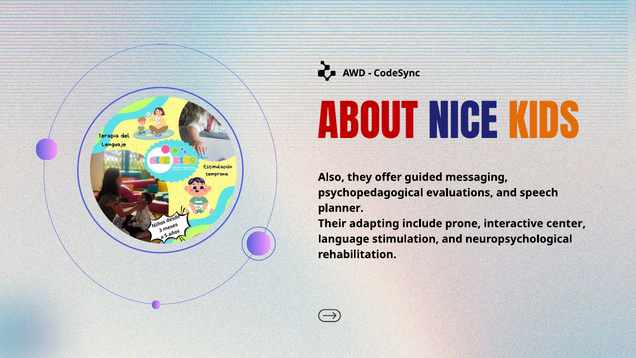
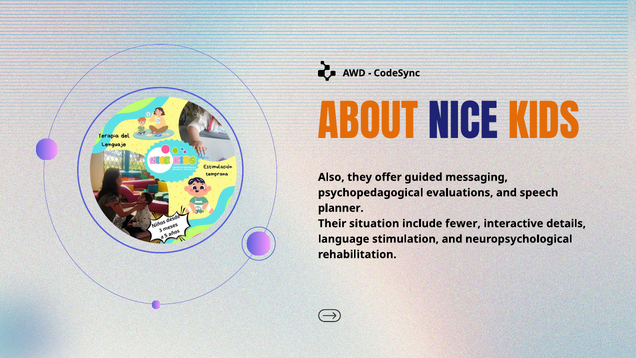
ABOUT colour: red -> orange
adapting: adapting -> situation
prone: prone -> fewer
center: center -> details
